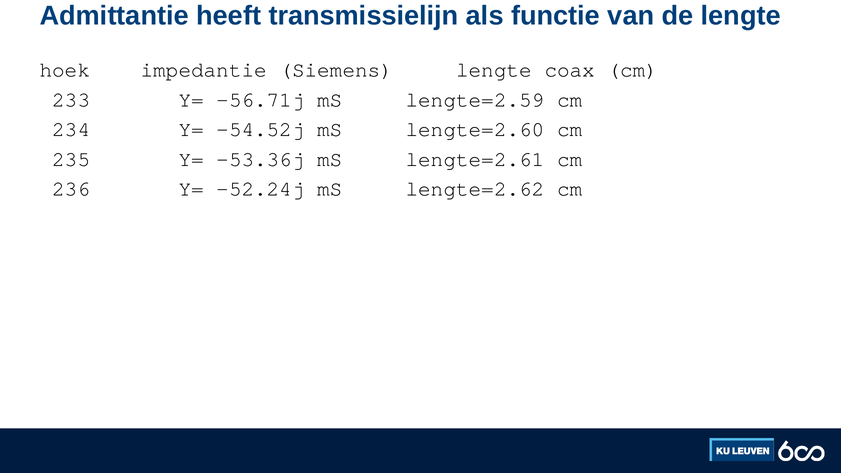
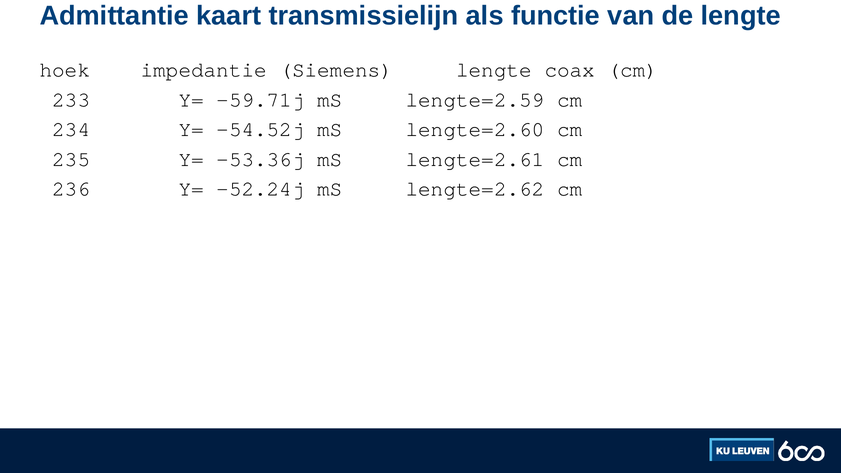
heeft: heeft -> kaart
-56.71j: -56.71j -> -59.71j
